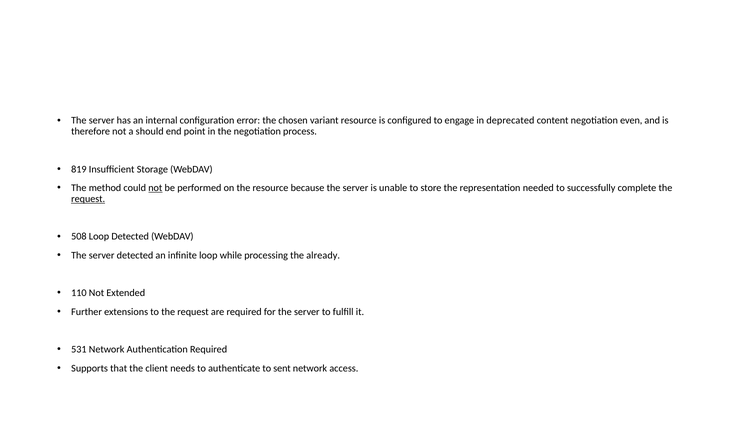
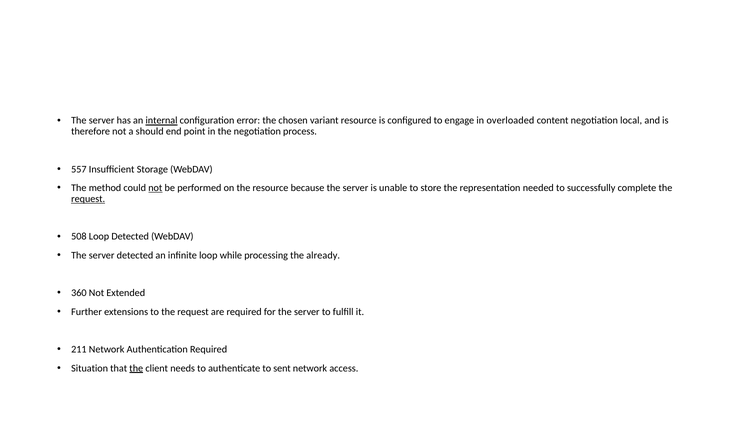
internal underline: none -> present
deprecated: deprecated -> overloaded
even: even -> local
819: 819 -> 557
110: 110 -> 360
531: 531 -> 211
Supports: Supports -> Situation
the at (136, 368) underline: none -> present
